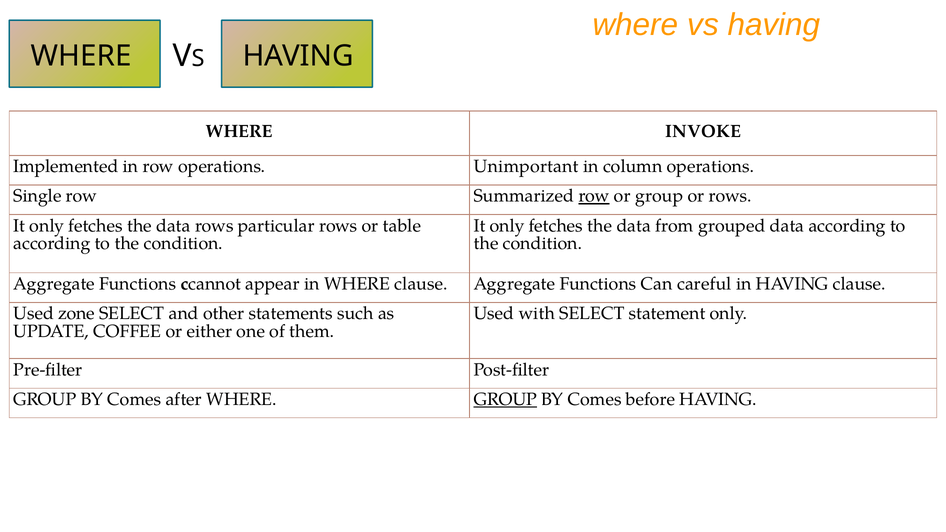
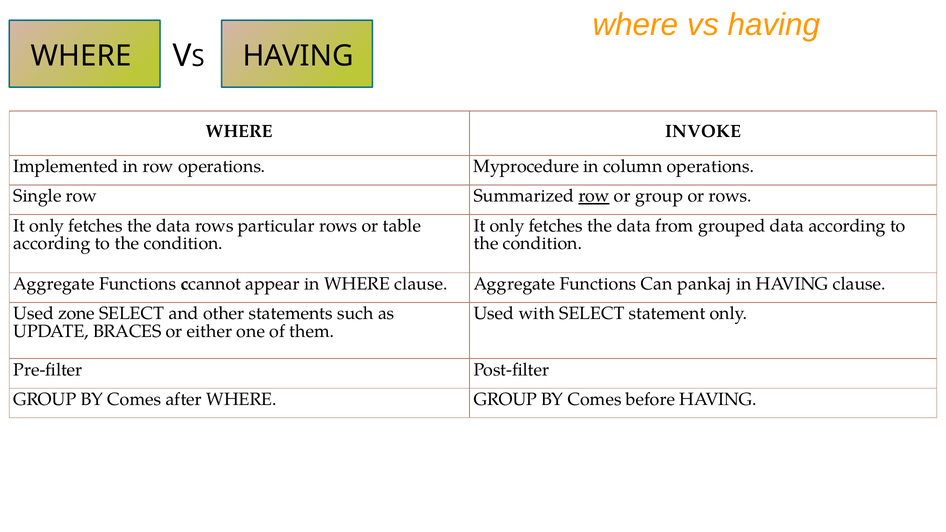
Unimportant: Unimportant -> Myprocedure
careful: careful -> pankaj
COFFEE: COFFEE -> BRACES
GROUP at (505, 399) underline: present -> none
